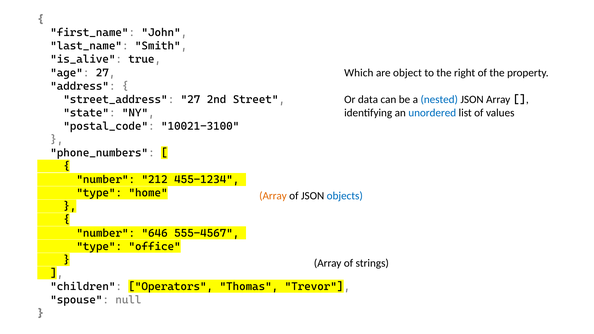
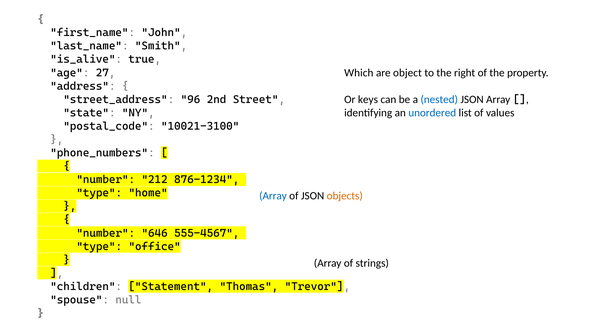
street_address 27: 27 -> 96
data: data -> keys
455-1234: 455-1234 -> 876-1234
Array at (273, 196) colour: orange -> blue
objects colour: blue -> orange
Operators: Operators -> Statement
